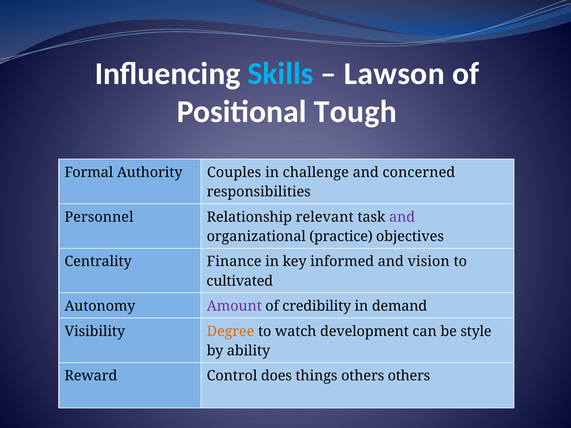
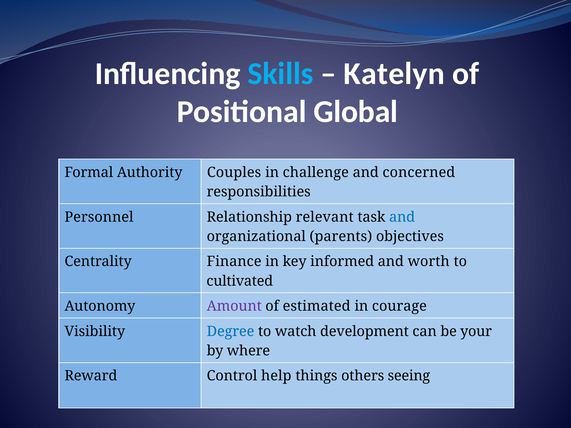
Lawson: Lawson -> Katelyn
Tough: Tough -> Global
and at (402, 217) colour: purple -> blue
practice: practice -> parents
vision: vision -> worth
credibility: credibility -> estimated
demand: demand -> courage
Degree colour: orange -> blue
style: style -> your
ability: ability -> where
does: does -> help
others others: others -> seeing
